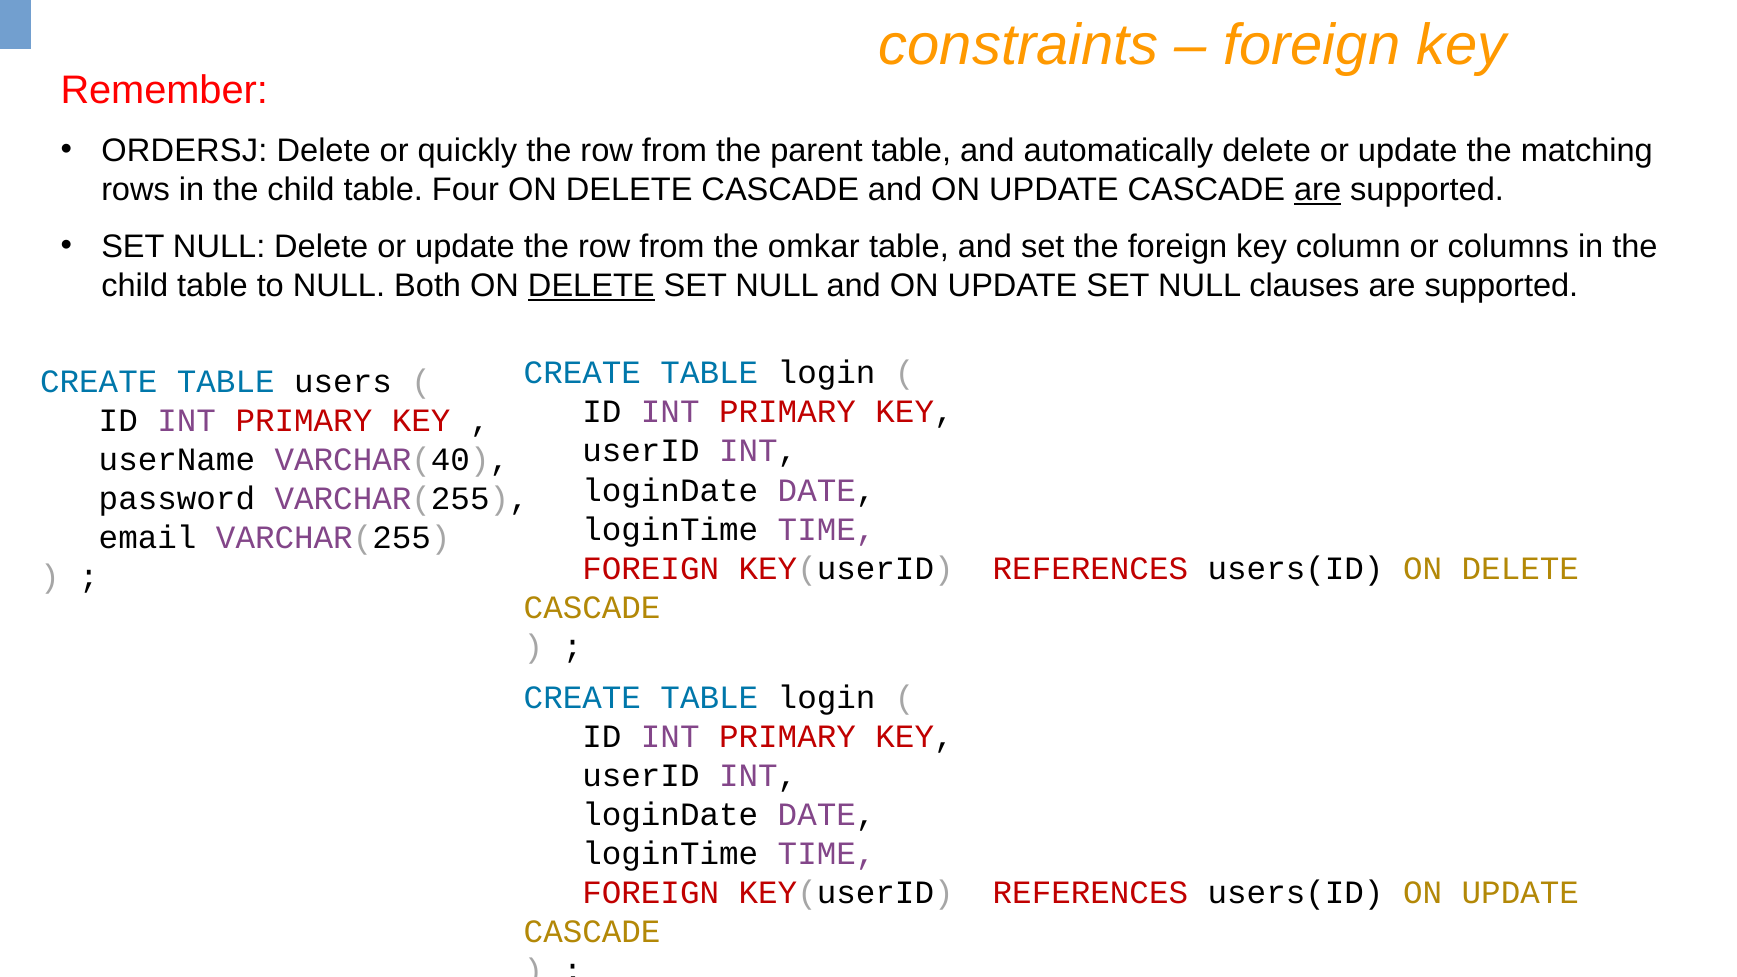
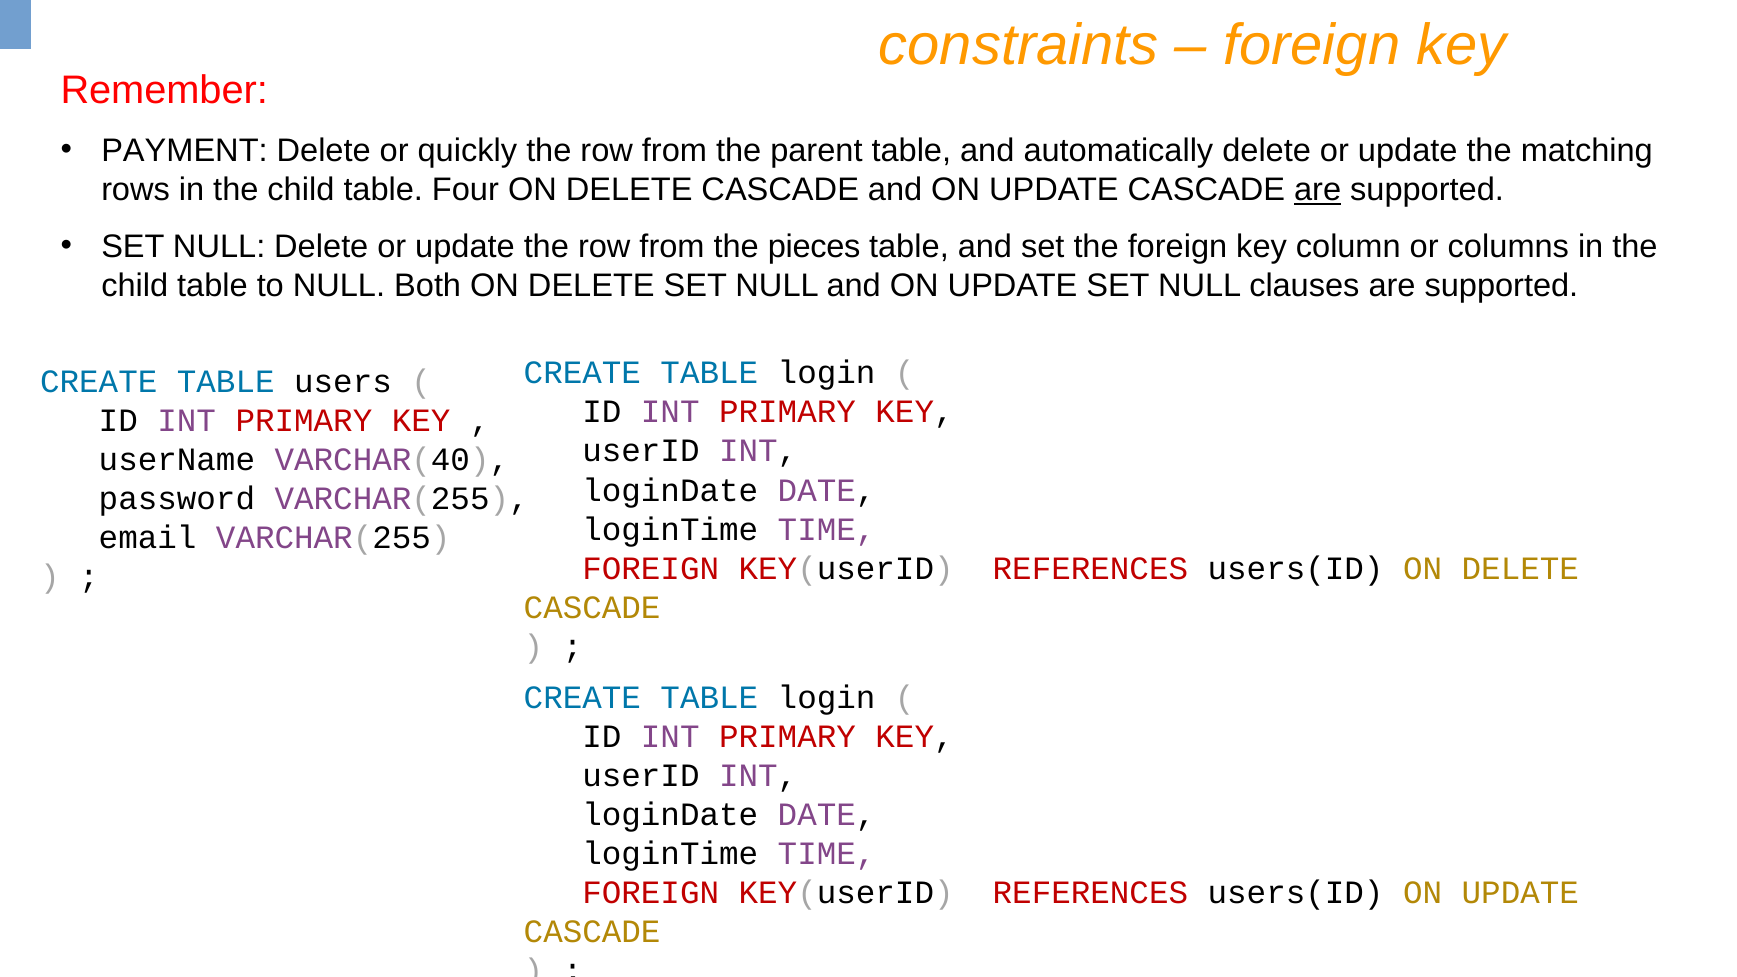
ORDERSJ: ORDERSJ -> PAYMENT
omkar: omkar -> pieces
DELETE at (591, 286) underline: present -> none
